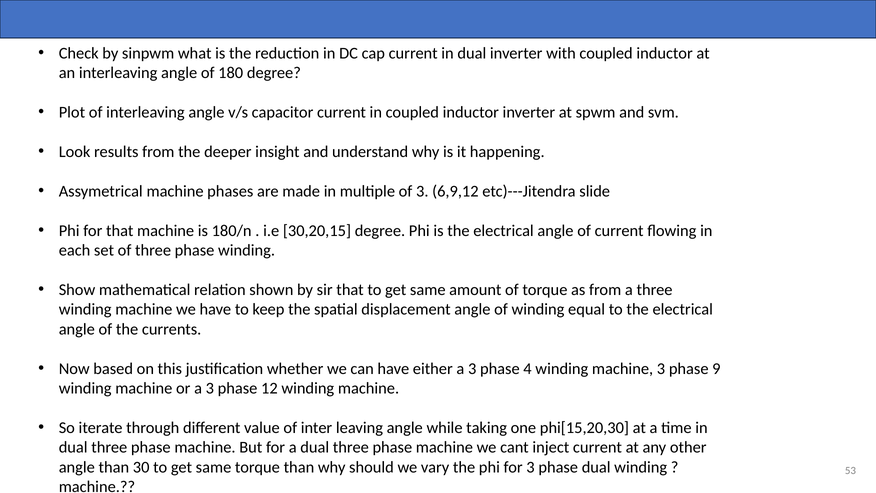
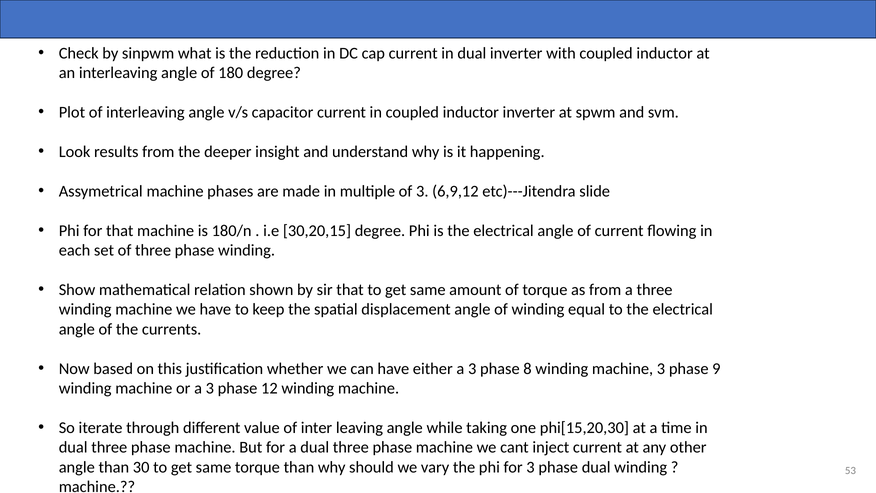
4: 4 -> 8
